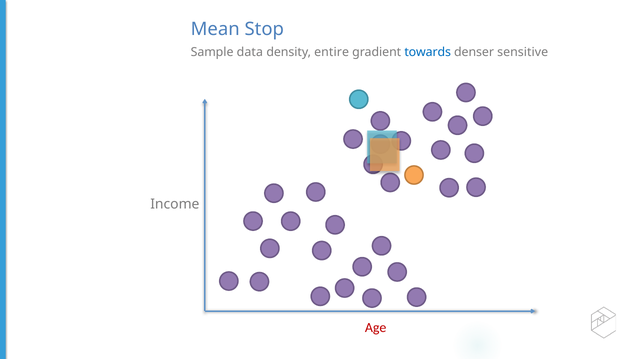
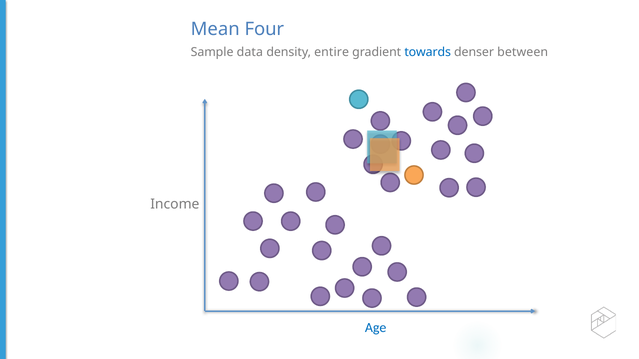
Stop: Stop -> Four
sensitive: sensitive -> between
Age colour: red -> blue
